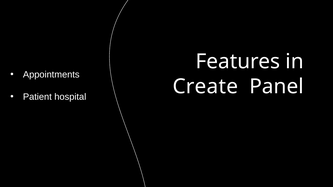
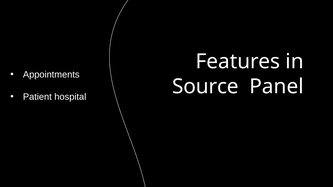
Create: Create -> Source
